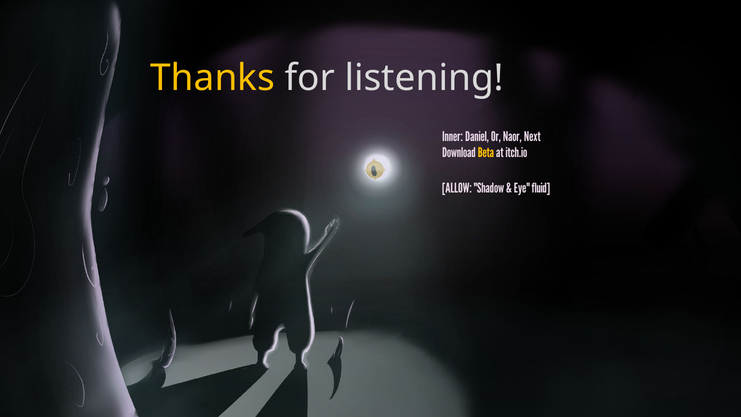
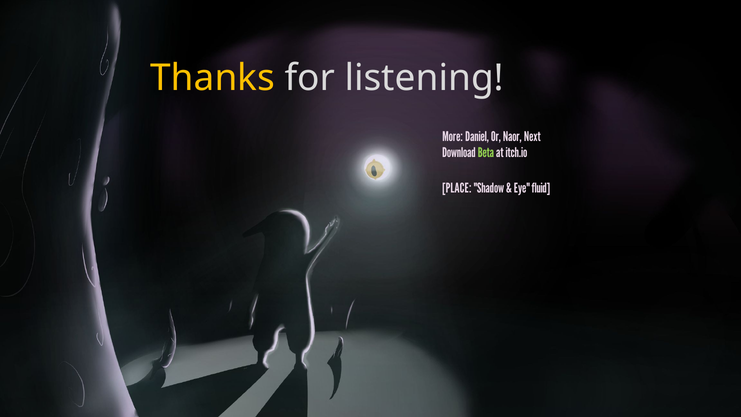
Inner: Inner -> More
Beta colour: yellow -> light green
ALLOW: ALLOW -> PLACE
